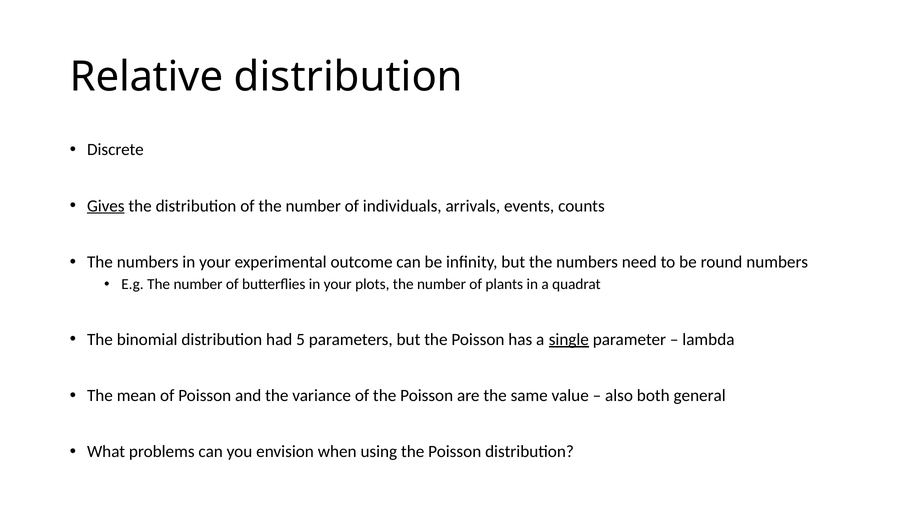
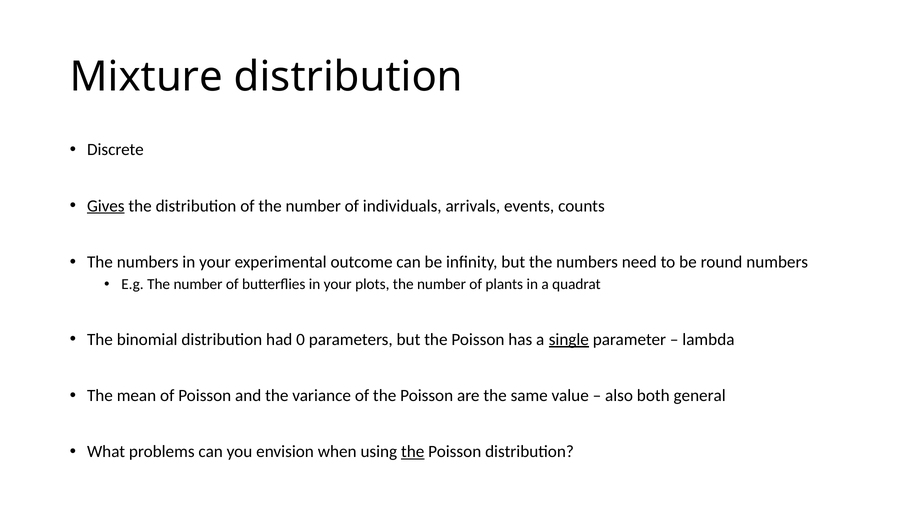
Relative: Relative -> Mixture
5: 5 -> 0
the at (413, 452) underline: none -> present
